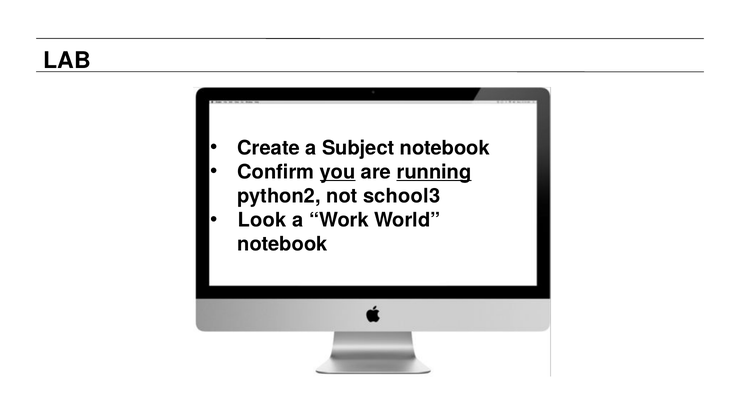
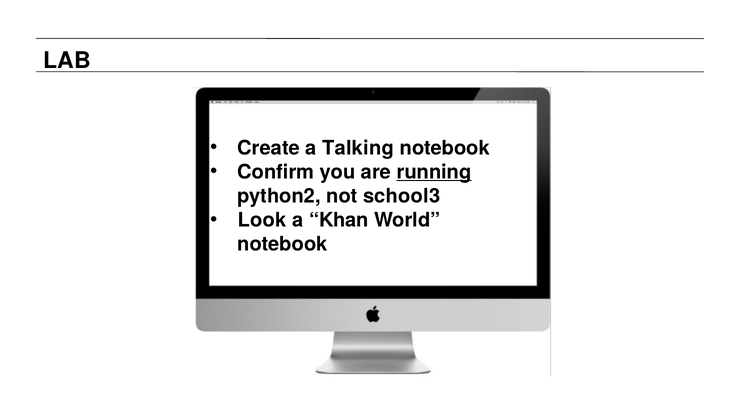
Subject: Subject -> Talking
you underline: present -> none
Work: Work -> Khan
